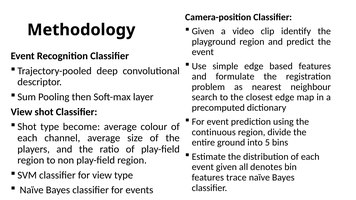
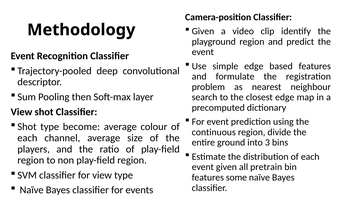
5: 5 -> 3
denotes: denotes -> pretrain
trace: trace -> some
